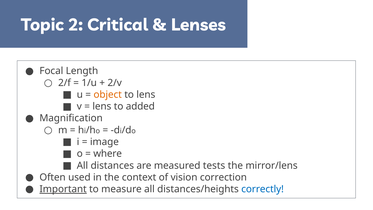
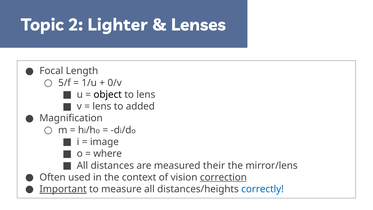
Critical: Critical -> Lighter
2/f: 2/f -> 5/f
2/v: 2/v -> 0/v
object colour: orange -> black
tests: tests -> their
correction underline: none -> present
